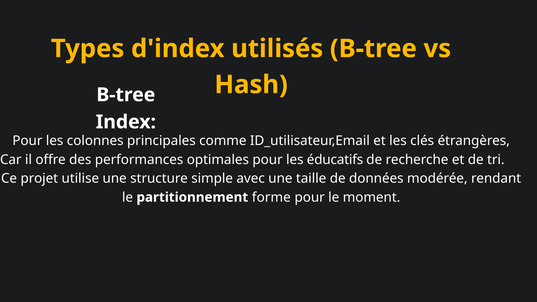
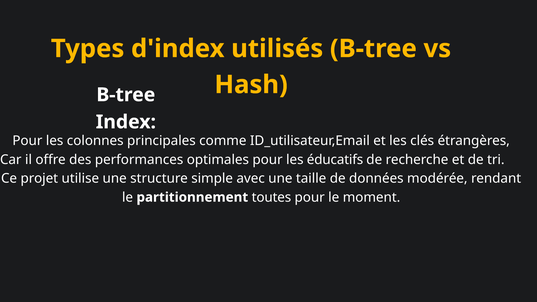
forme: forme -> toutes
